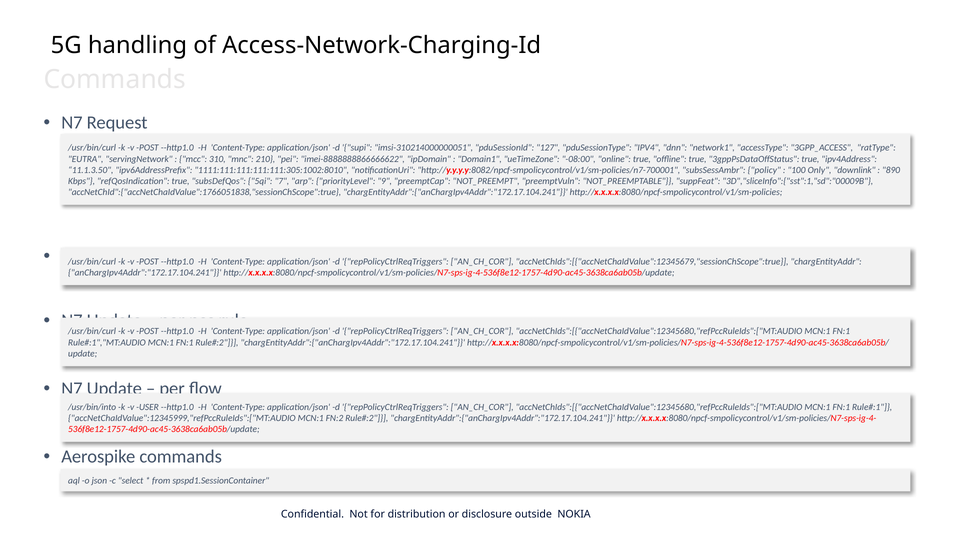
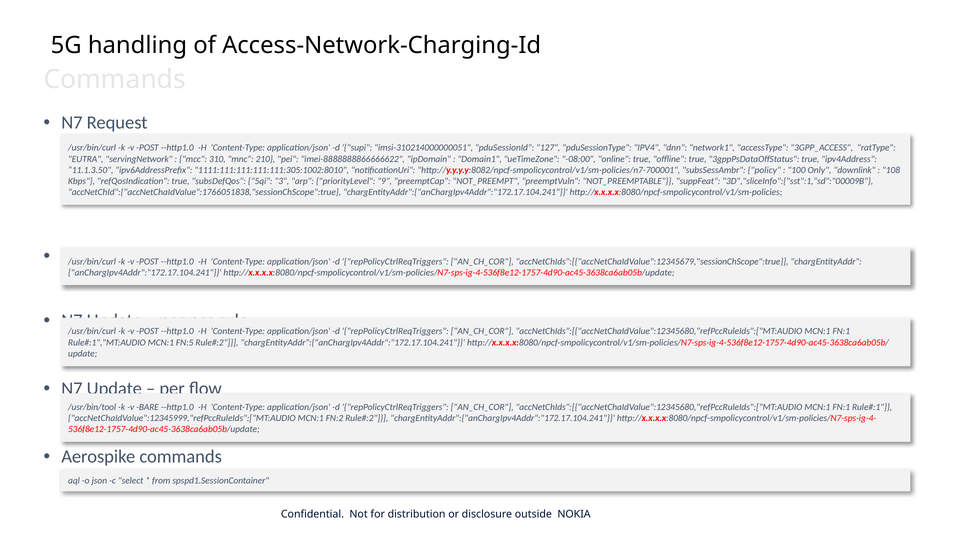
890: 890 -> 108
7: 7 -> 3
FN:1 at (185, 342): FN:1 -> FN:5
/usr/bin/into: /usr/bin/into -> /usr/bin/tool
USER: USER -> BARE
